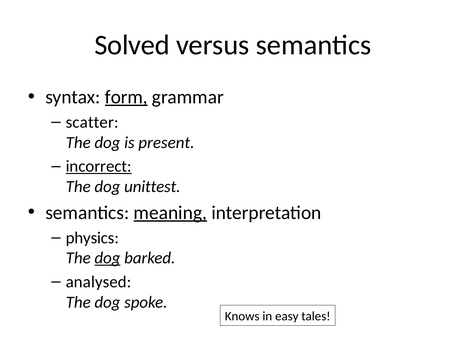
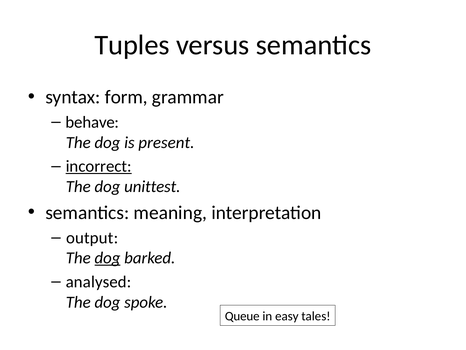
Solved: Solved -> Tuples
form underline: present -> none
scatter: scatter -> behave
meaning underline: present -> none
physics: physics -> output
Knows: Knows -> Queue
